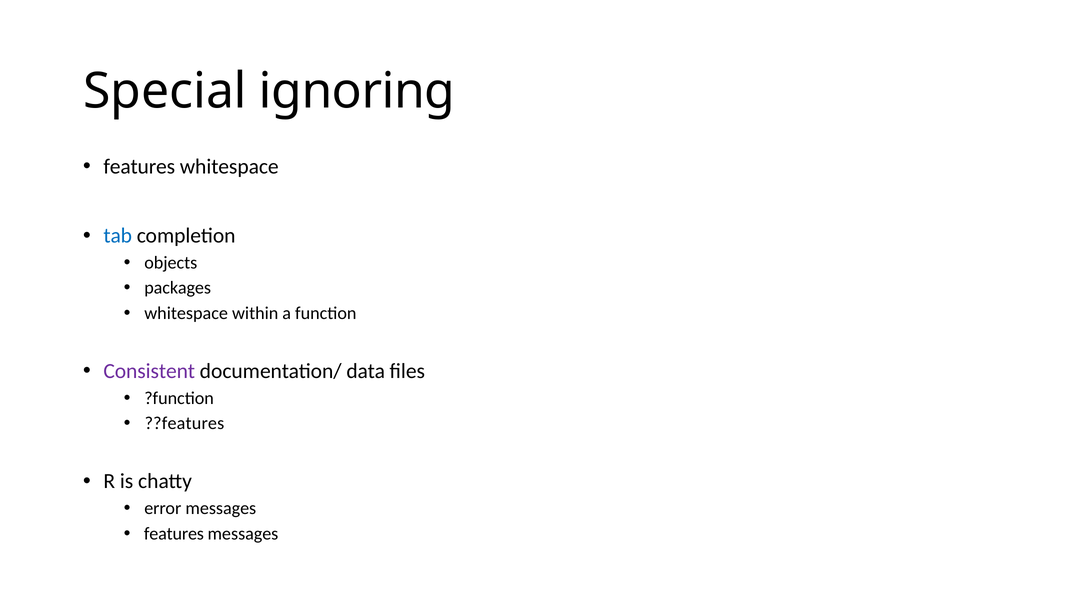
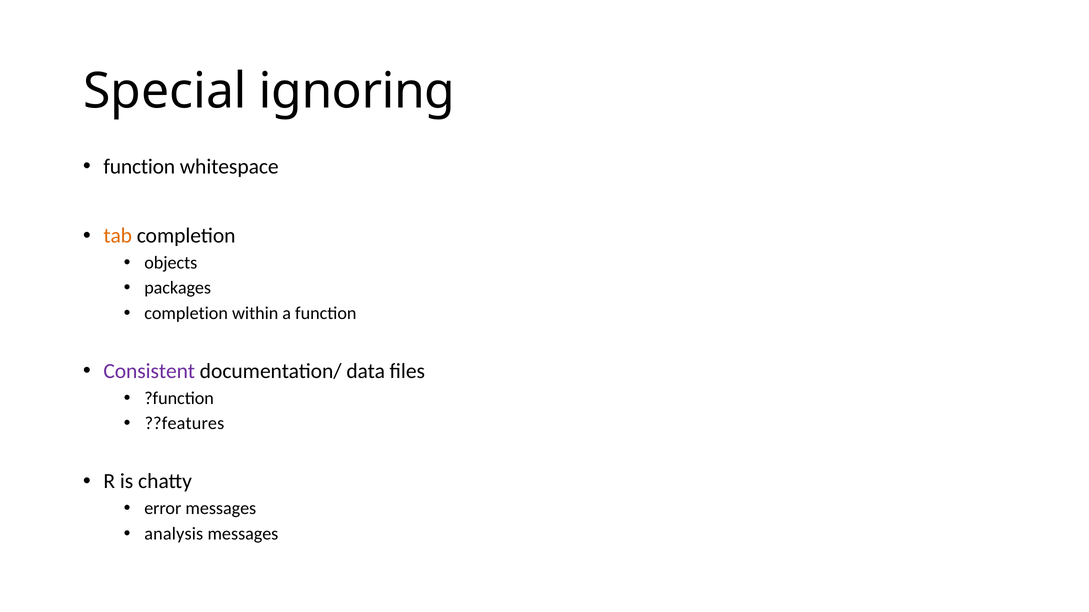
features at (139, 167): features -> function
tab colour: blue -> orange
whitespace at (186, 313): whitespace -> completion
features at (174, 534): features -> analysis
